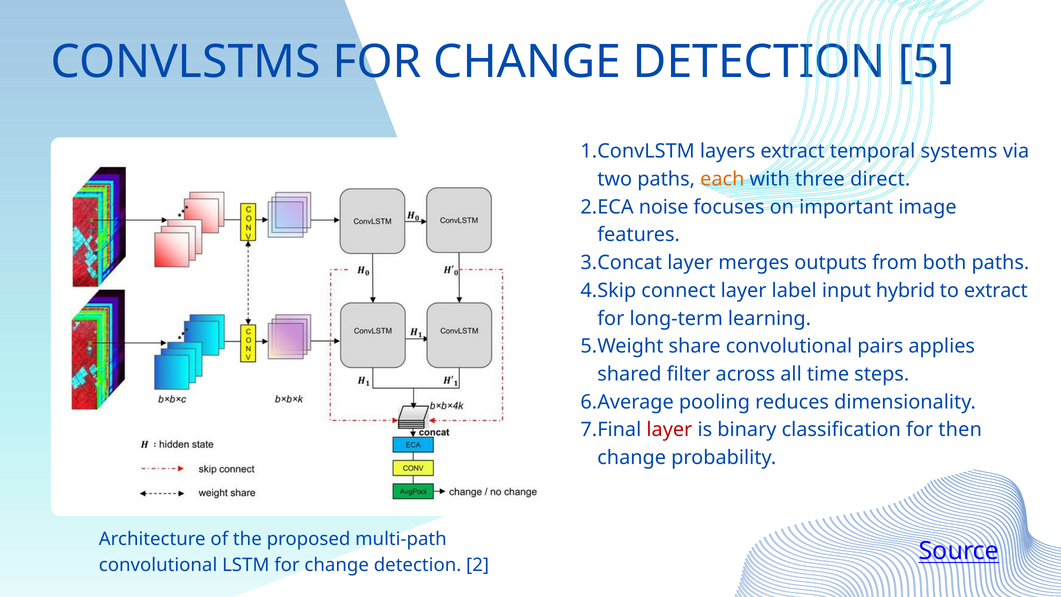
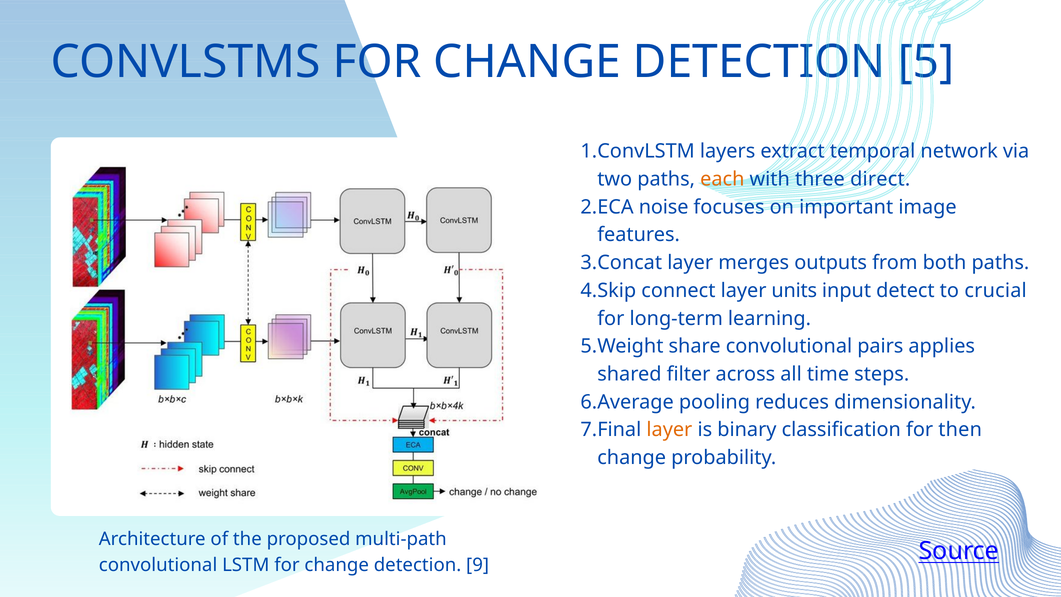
systems: systems -> network
label: label -> units
hybrid: hybrid -> detect
to extract: extract -> crucial
layer at (669, 430) colour: red -> orange
2: 2 -> 9
